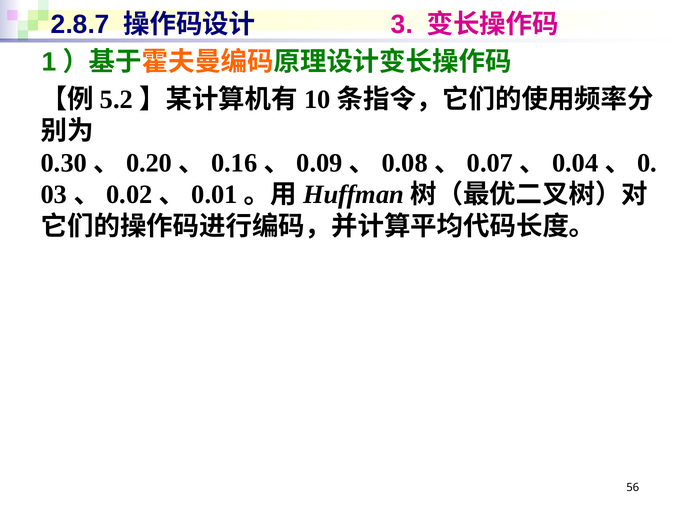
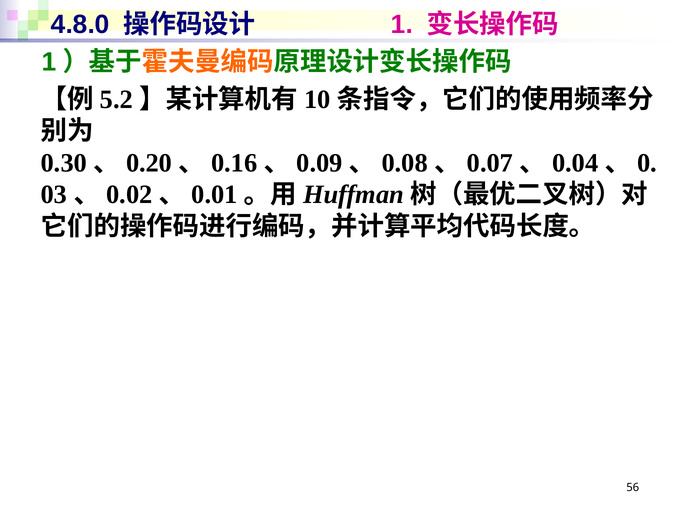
2.8.7: 2.8.7 -> 4.8.0
3 at (402, 25): 3 -> 1
